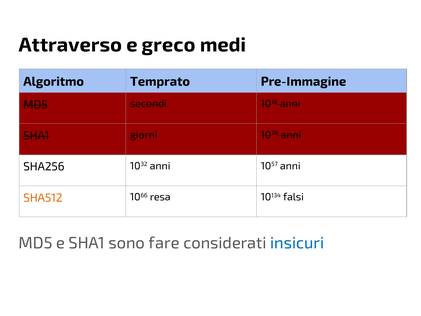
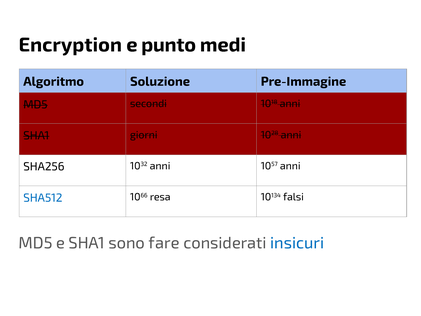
Attraverso: Attraverso -> Encryption
greco: greco -> punto
Temprato: Temprato -> Soluzione
SHA512 colour: orange -> blue
